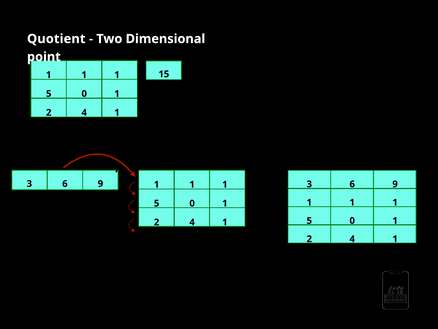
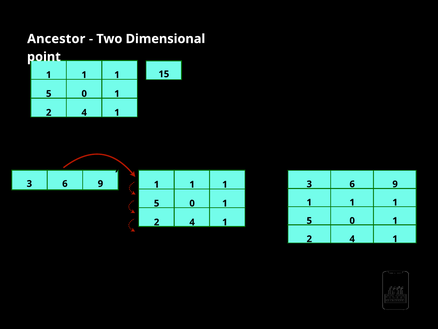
Quotient: Quotient -> Ancestor
